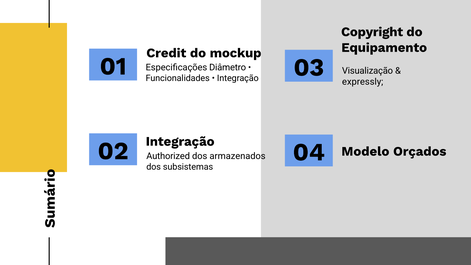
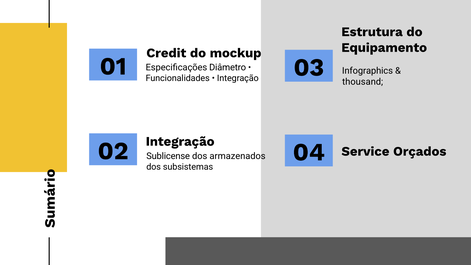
Copyright: Copyright -> Estrutura
Visualização: Visualização -> Infographics
expressly: expressly -> thousand
Modelo: Modelo -> Service
Authorized: Authorized -> Sublicense
